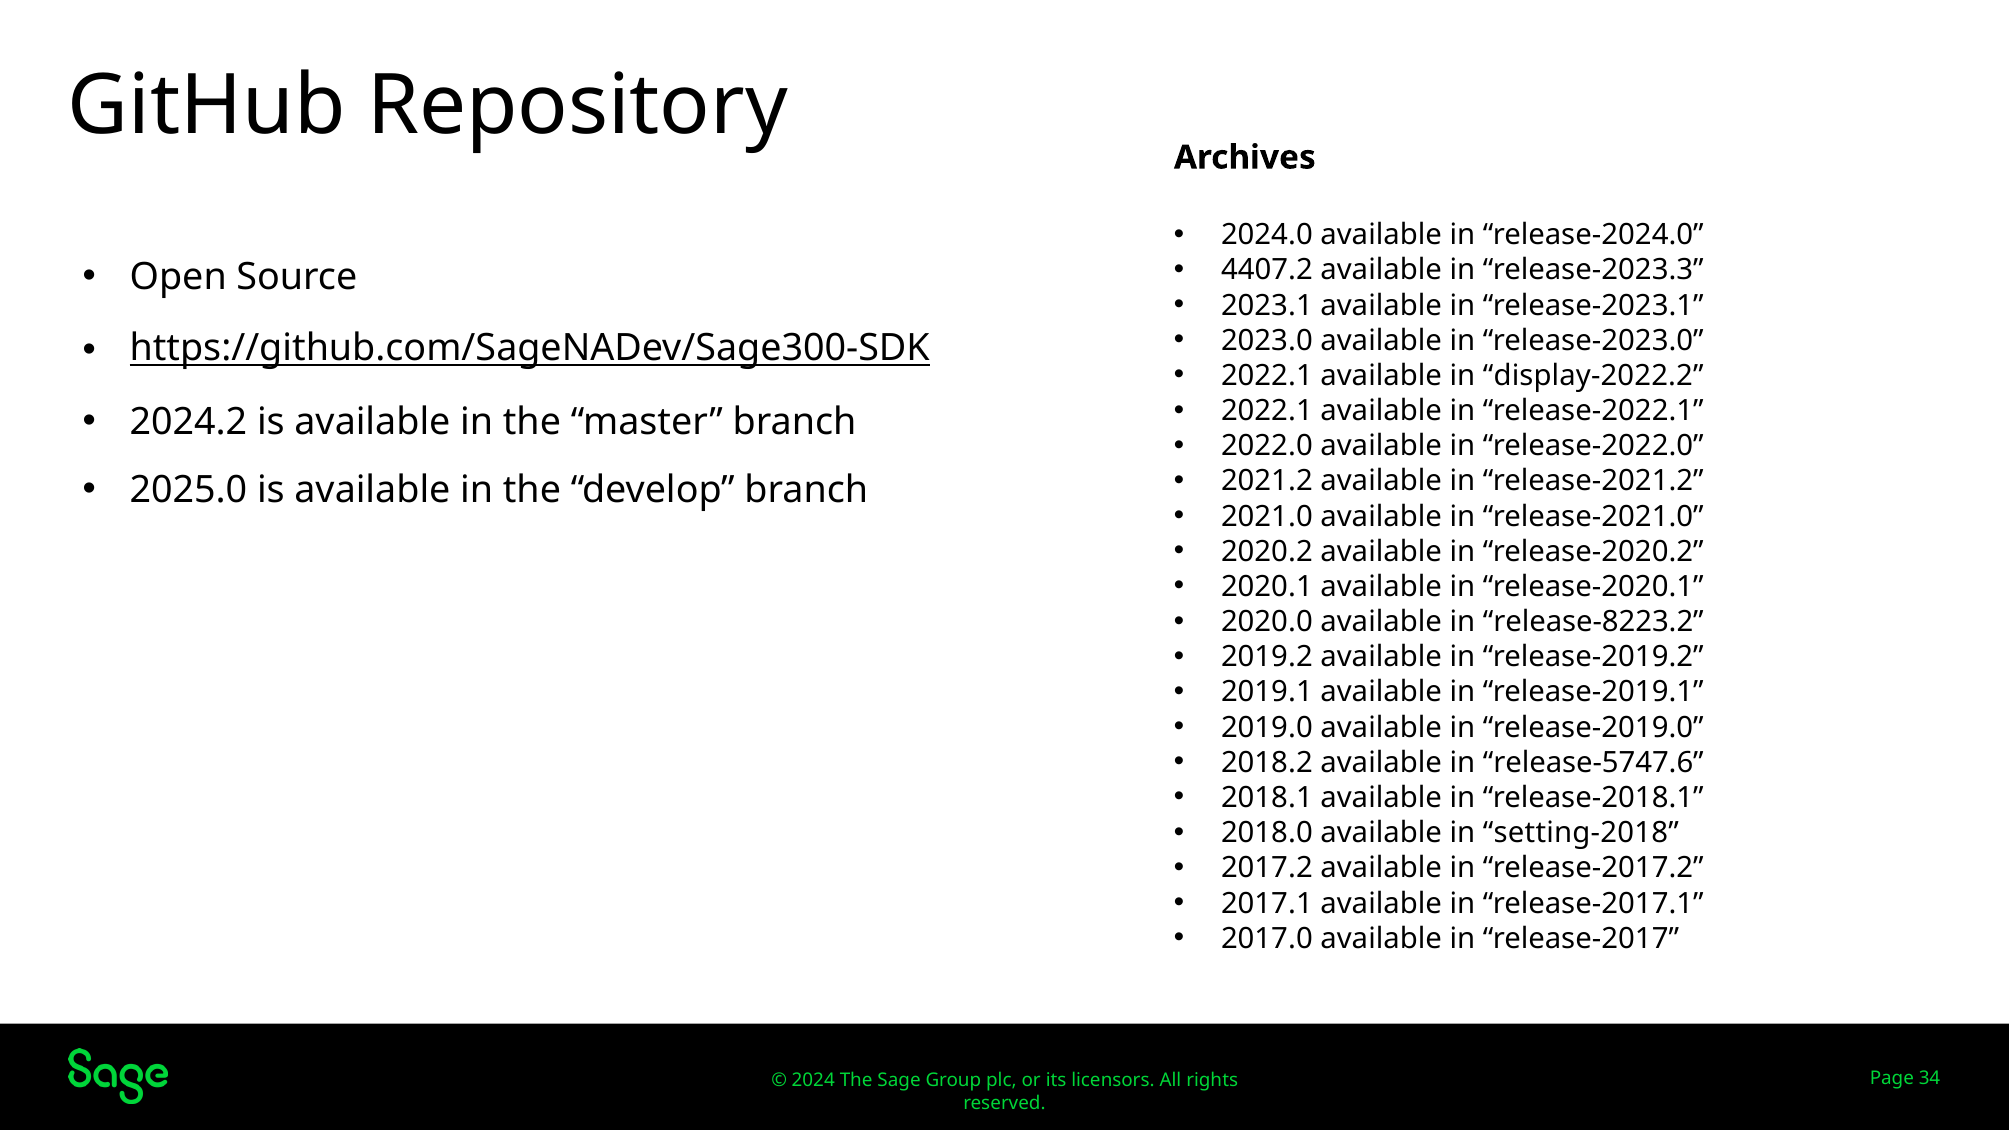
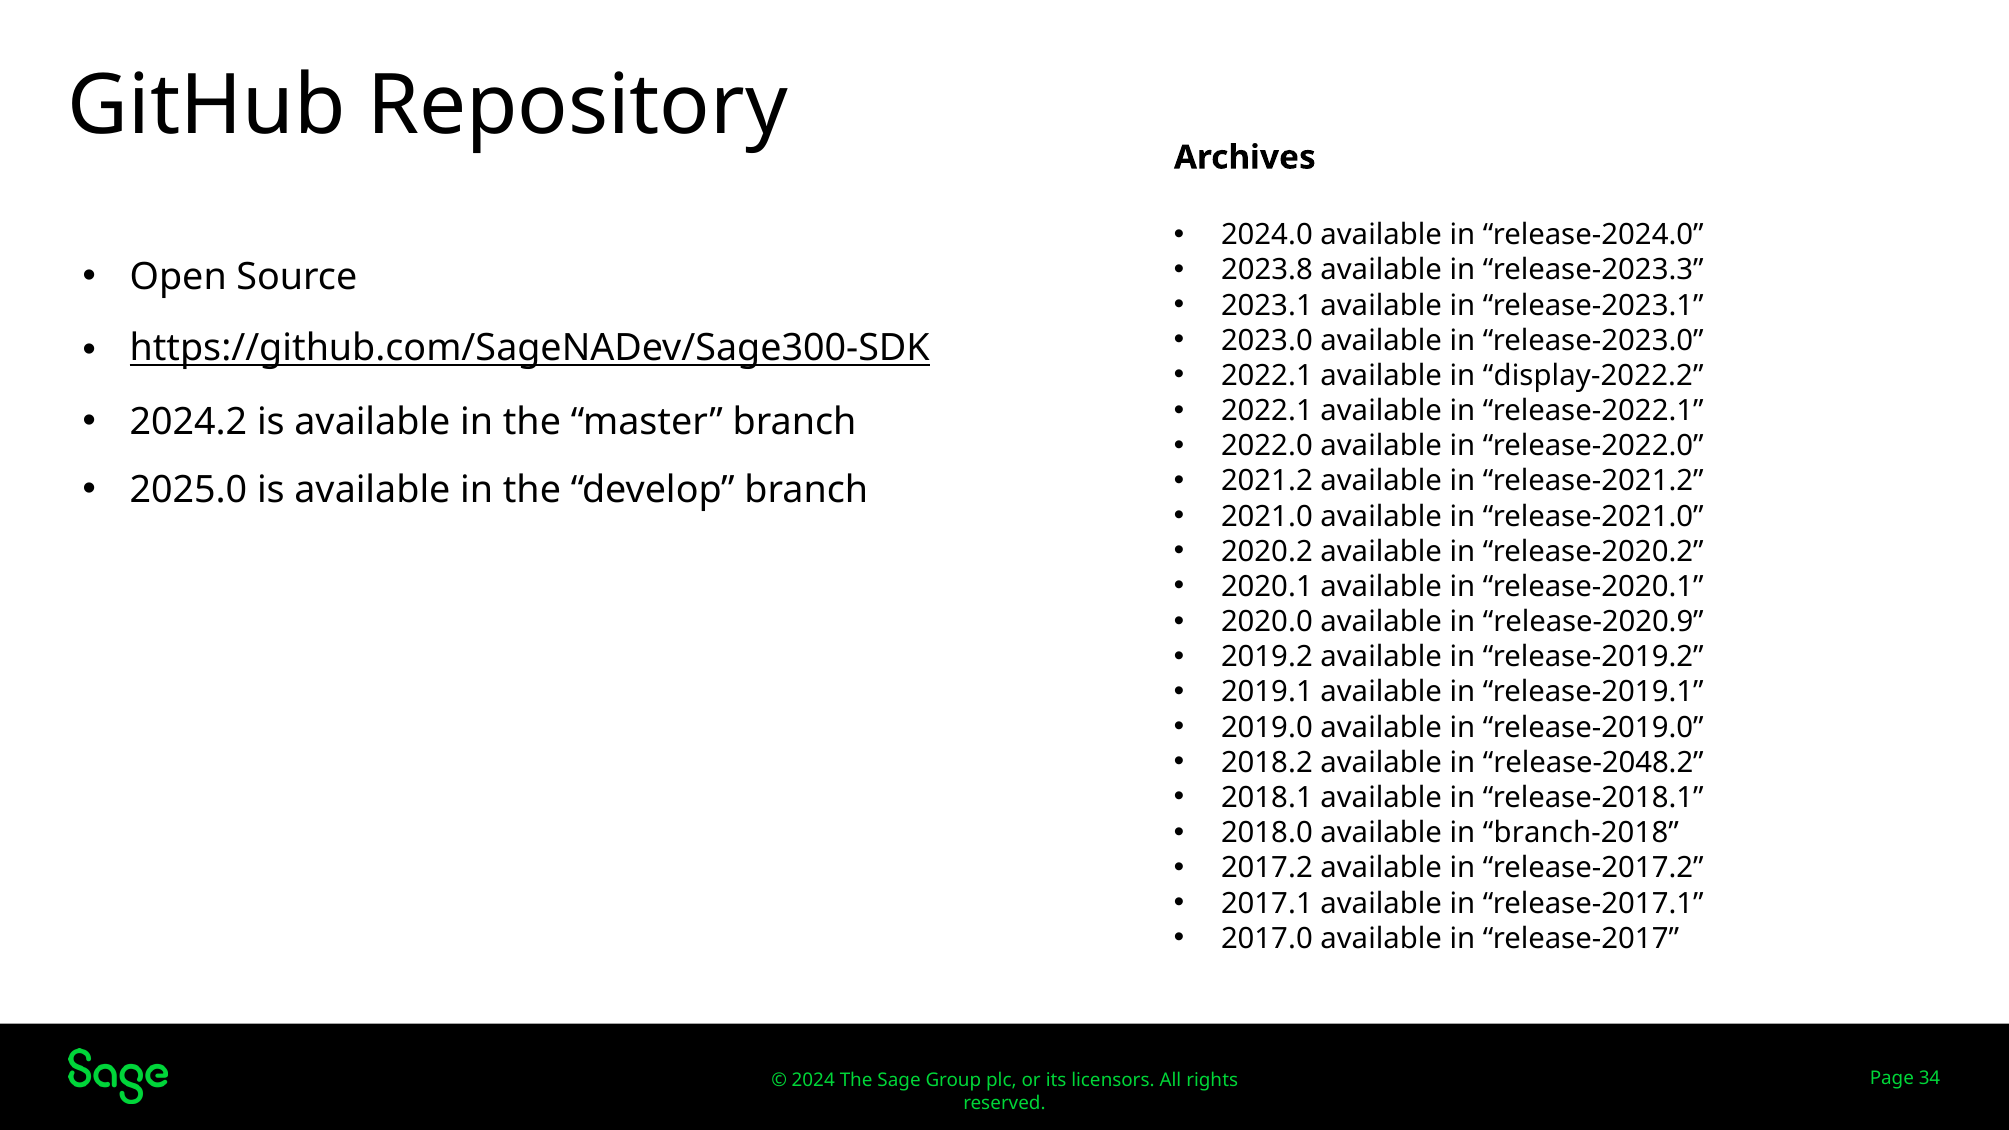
4407.2: 4407.2 -> 2023.8
release-8223.2: release-8223.2 -> release-2020.9
release-5747.6: release-5747.6 -> release-2048.2
setting-2018: setting-2018 -> branch-2018
